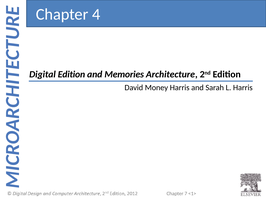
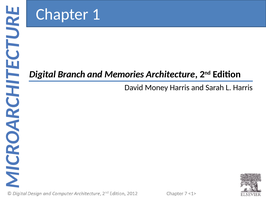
4: 4 -> 1
Digital Edition: Edition -> Branch
